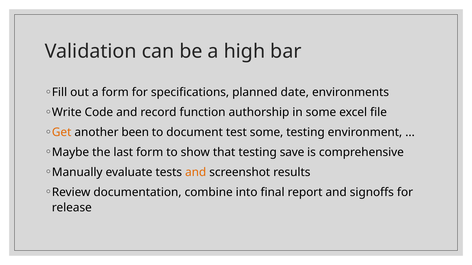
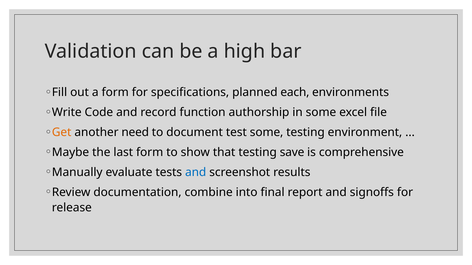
date: date -> each
been: been -> need
and at (196, 173) colour: orange -> blue
